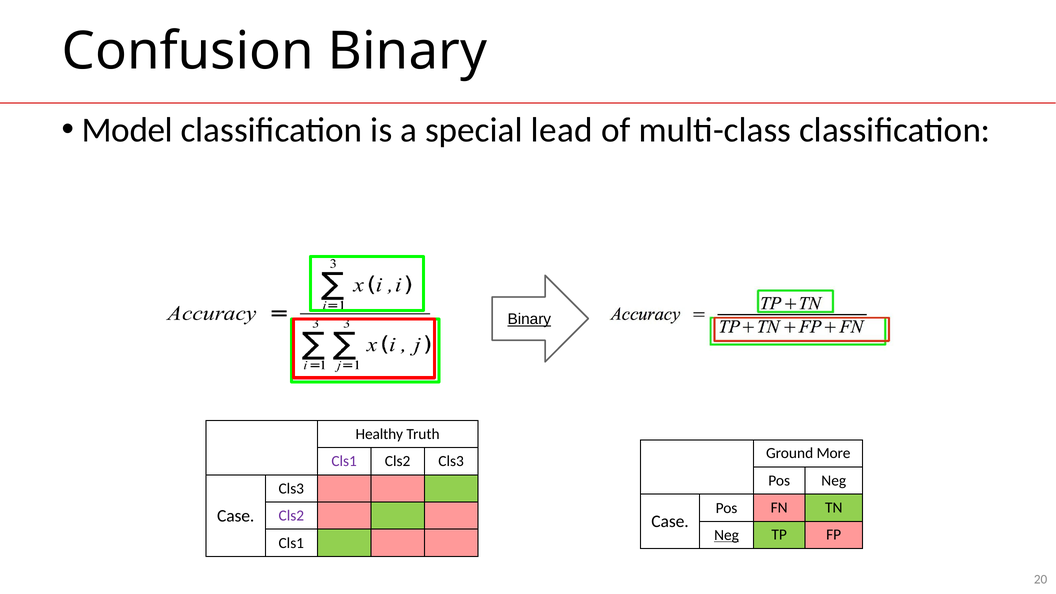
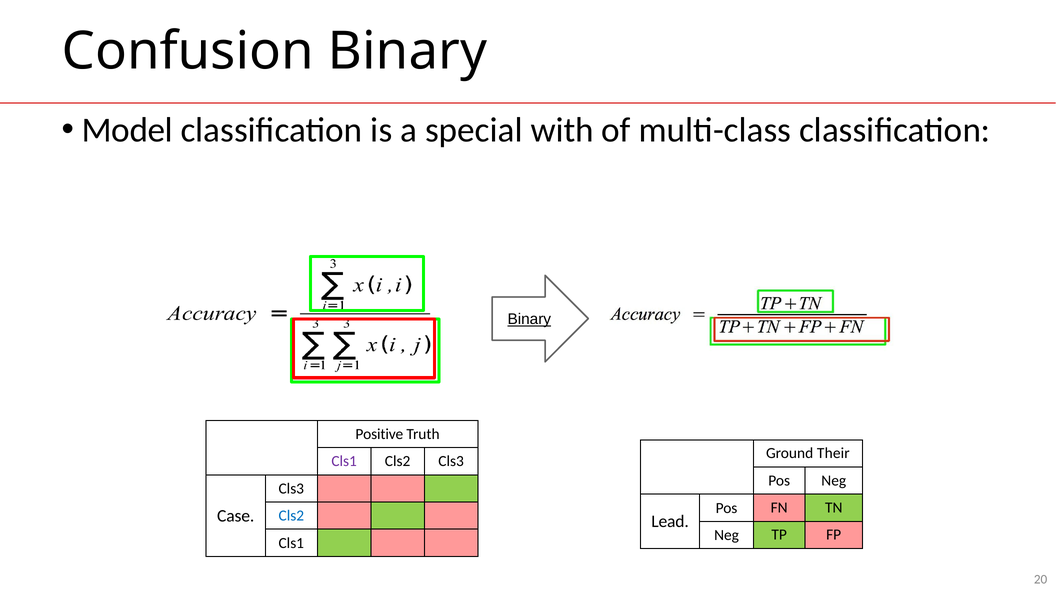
lead: lead -> with
Healthy: Healthy -> Positive
More: More -> Their
Cls2 at (291, 516) colour: purple -> blue
Case at (670, 522): Case -> Lead
Neg at (727, 535) underline: present -> none
